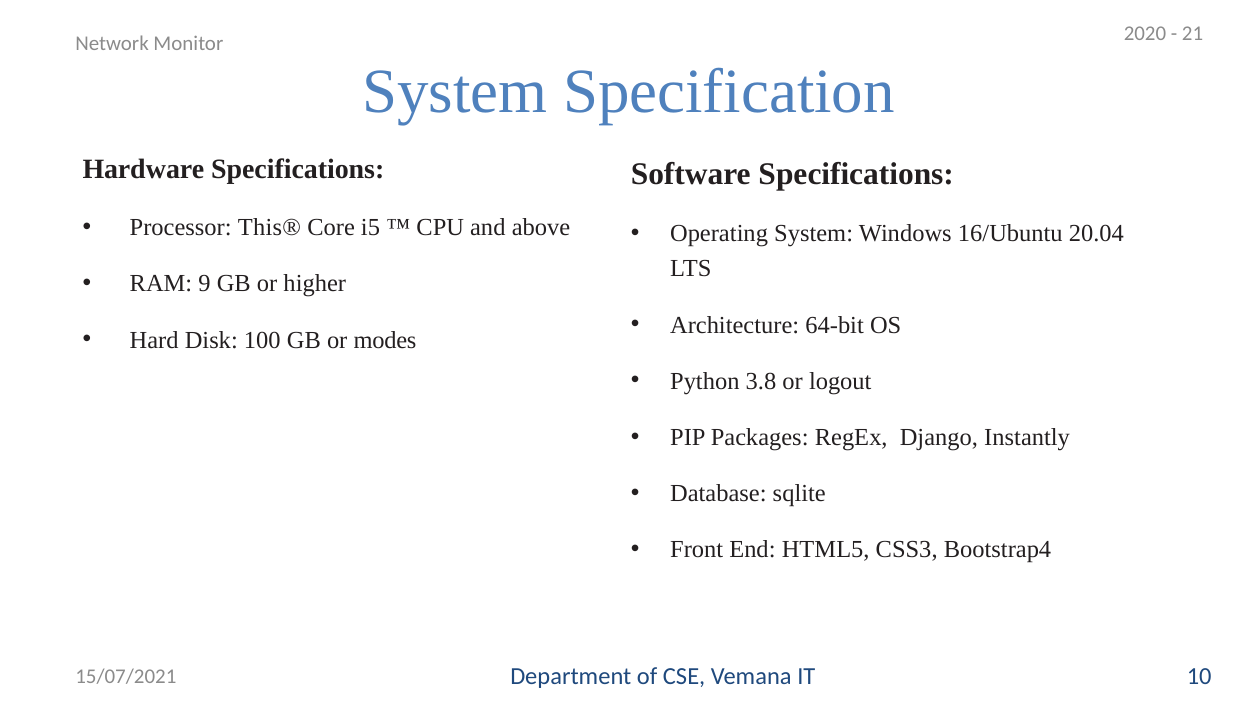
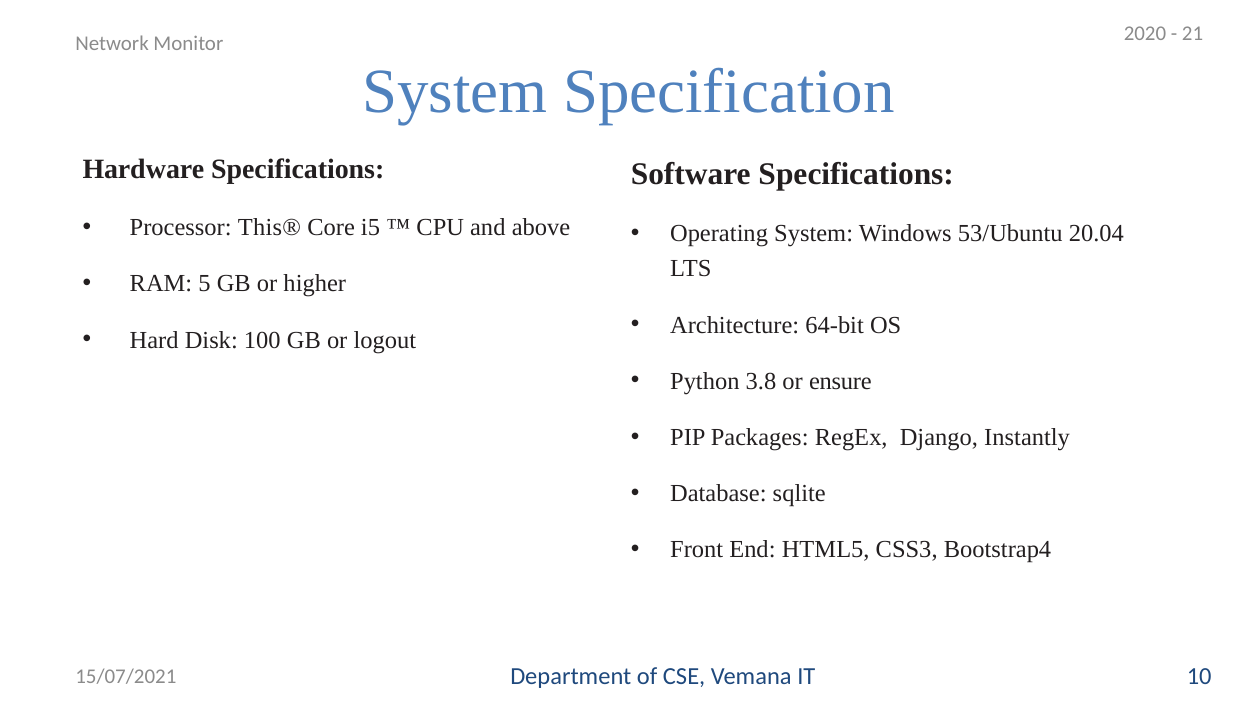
16/Ubuntu: 16/Ubuntu -> 53/Ubuntu
9: 9 -> 5
modes: modes -> logout
logout: logout -> ensure
